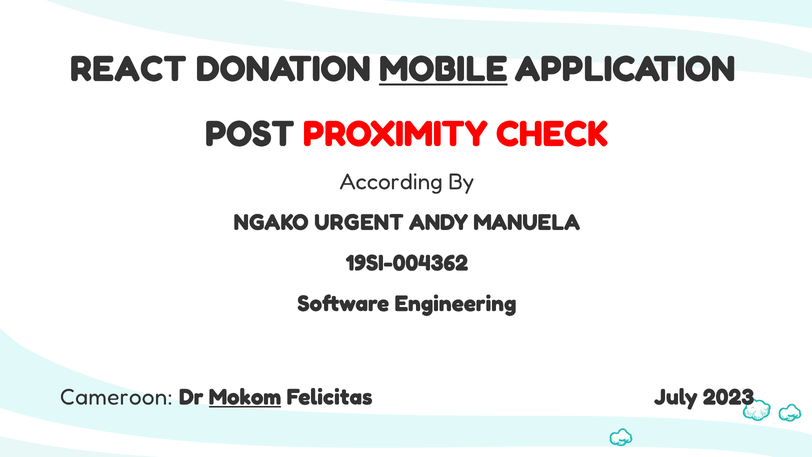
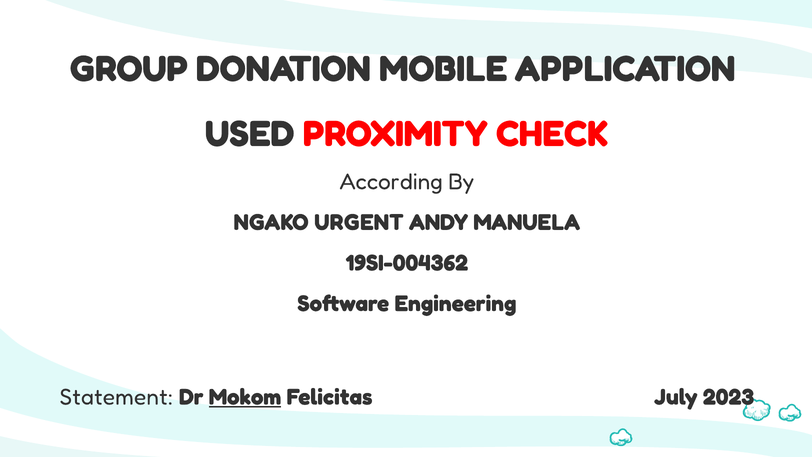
REACT: REACT -> GROUP
MOBILE underline: present -> none
POST: POST -> USED
Cameroon: Cameroon -> Statement
